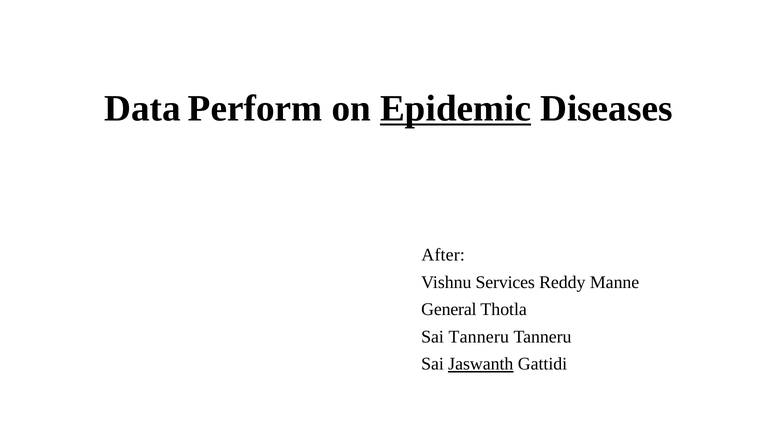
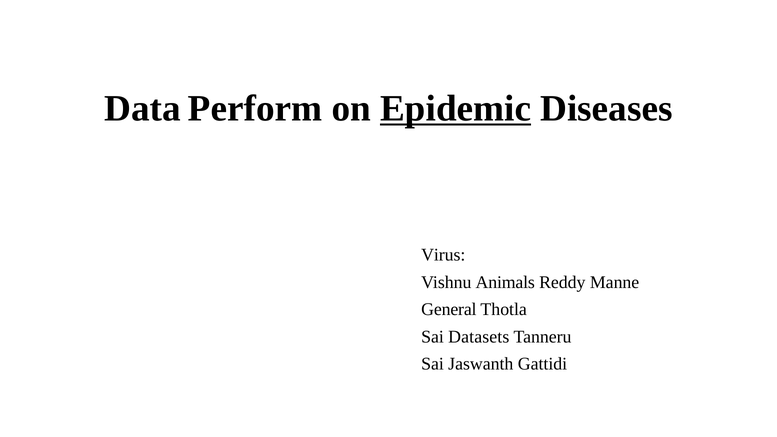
After: After -> Virus
Services: Services -> Animals
Sai Tanneru: Tanneru -> Datasets
Jaswanth underline: present -> none
